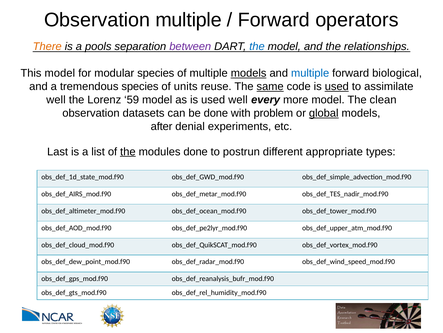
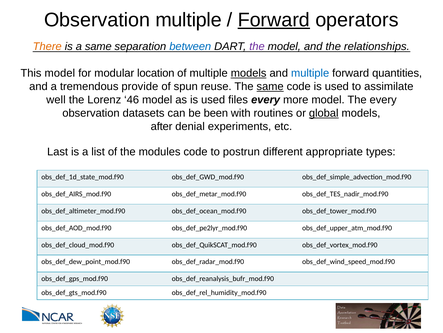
Forward at (274, 20) underline: none -> present
a pools: pools -> same
between colour: purple -> blue
the at (257, 47) colour: blue -> purple
modular species: species -> location
biological: biological -> quantities
tremendous species: species -> provide
units: units -> spun
used at (337, 86) underline: present -> none
59: 59 -> 46
used well: well -> files
The clean: clean -> every
be done: done -> been
problem: problem -> routines
the at (128, 151) underline: present -> none
modules done: done -> code
